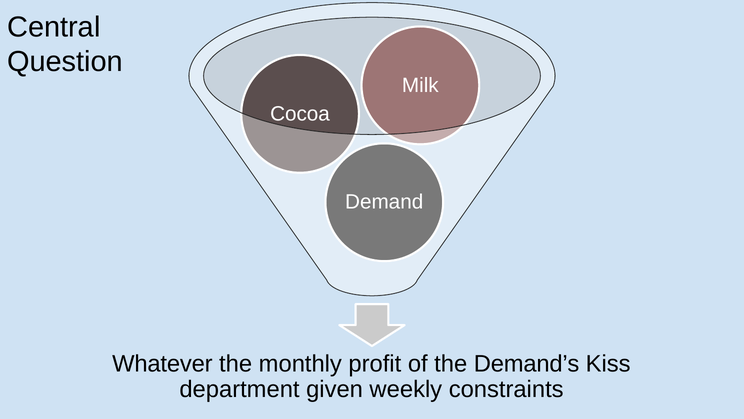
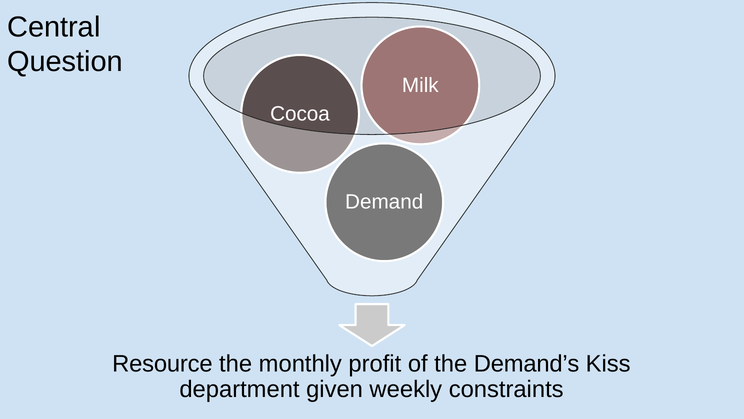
Whatever: Whatever -> Resource
